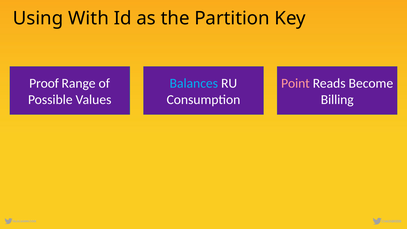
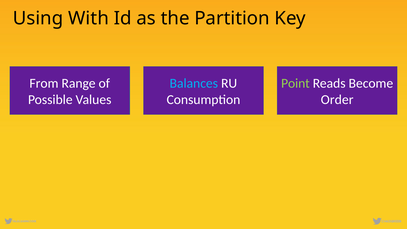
Proof: Proof -> From
Point colour: pink -> light green
Billing: Billing -> Order
